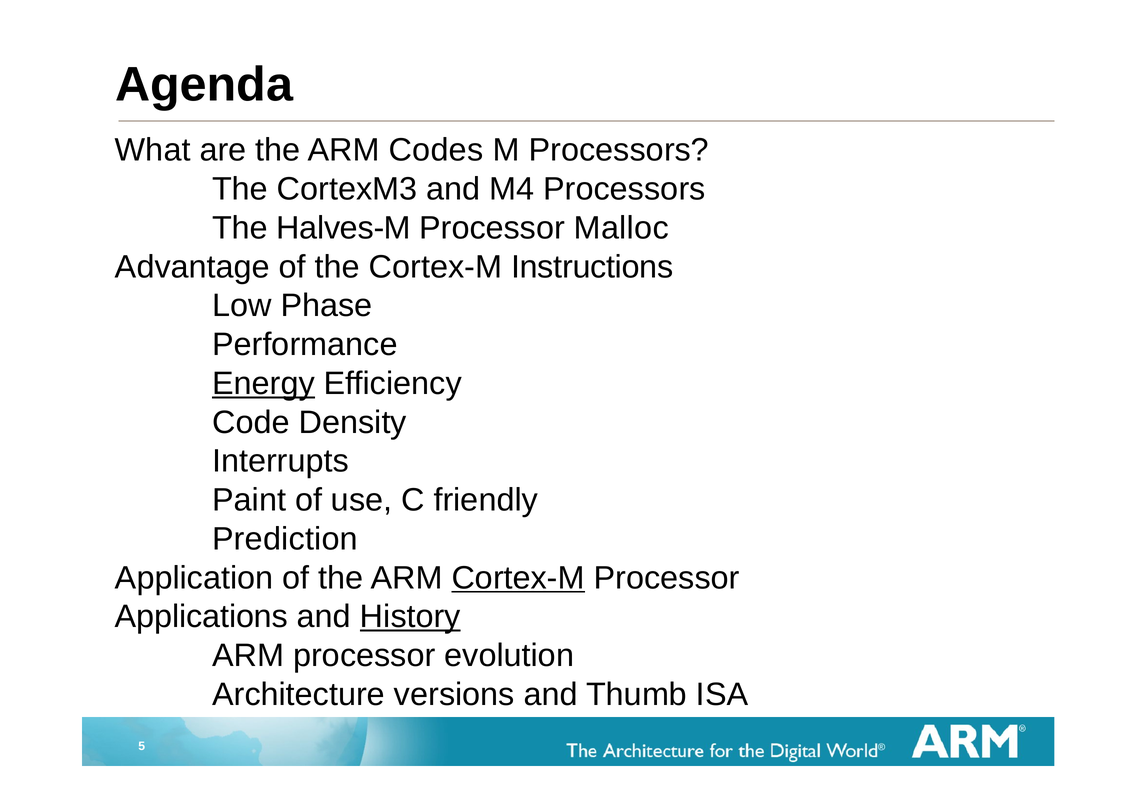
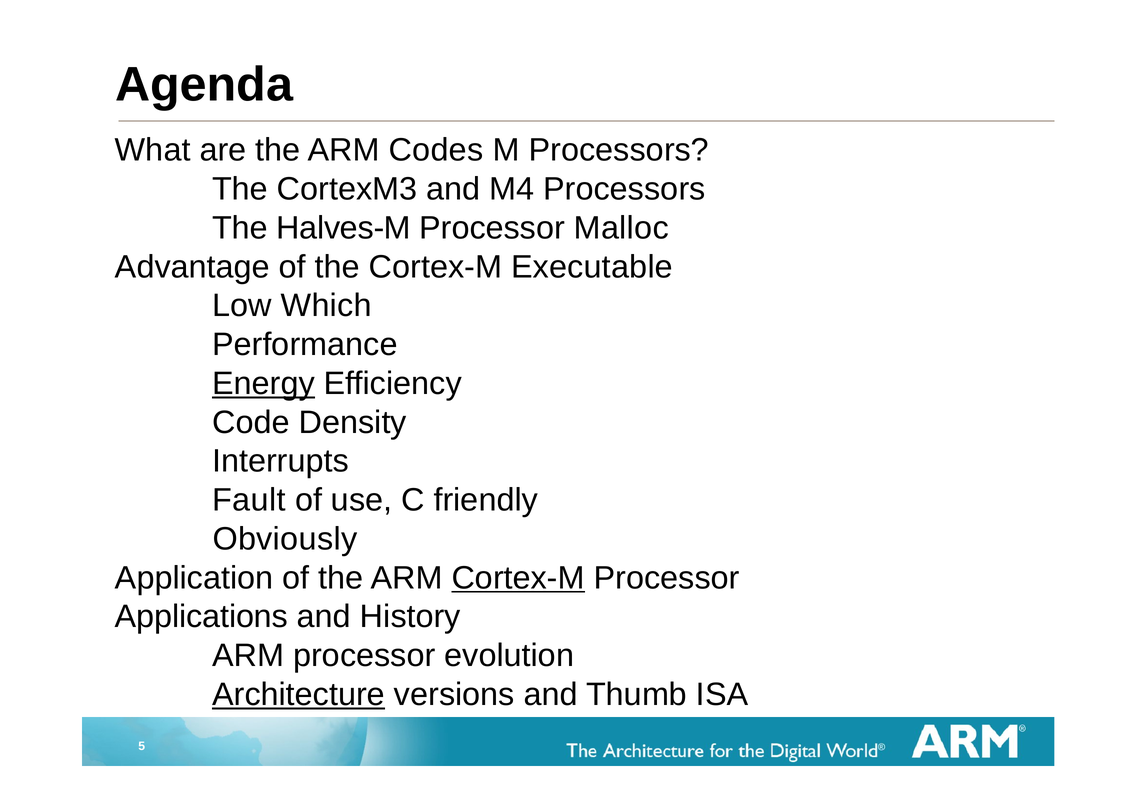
Instructions: Instructions -> Executable
Phase: Phase -> Which
Paint: Paint -> Fault
Prediction: Prediction -> Obviously
History underline: present -> none
Architecture underline: none -> present
